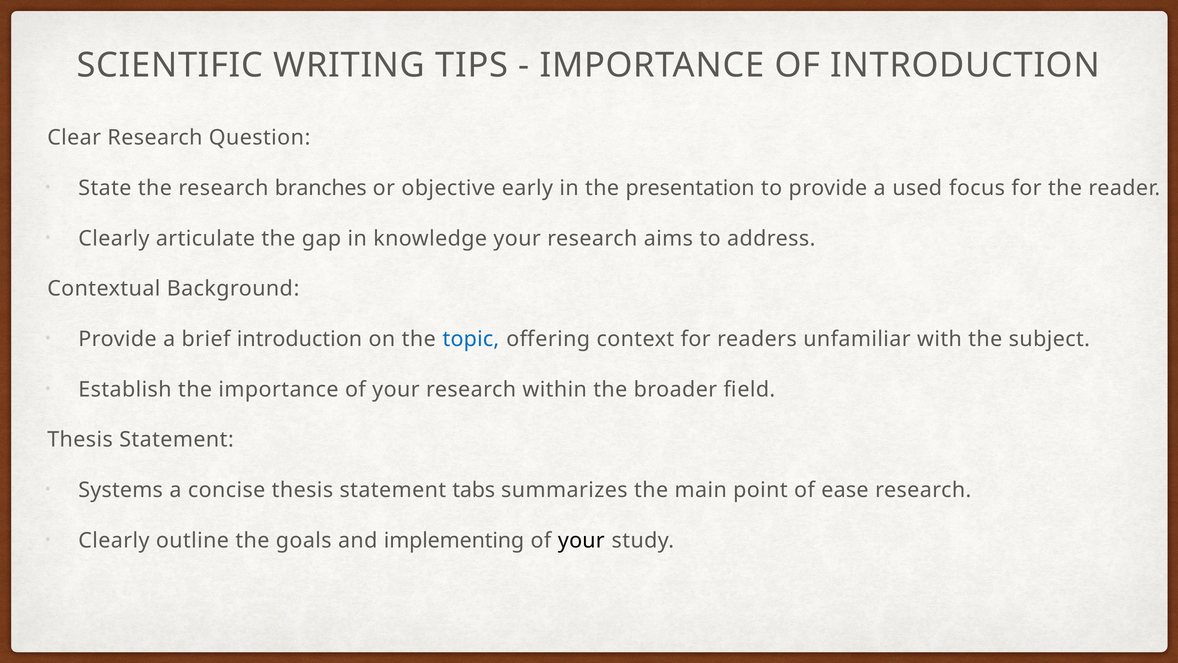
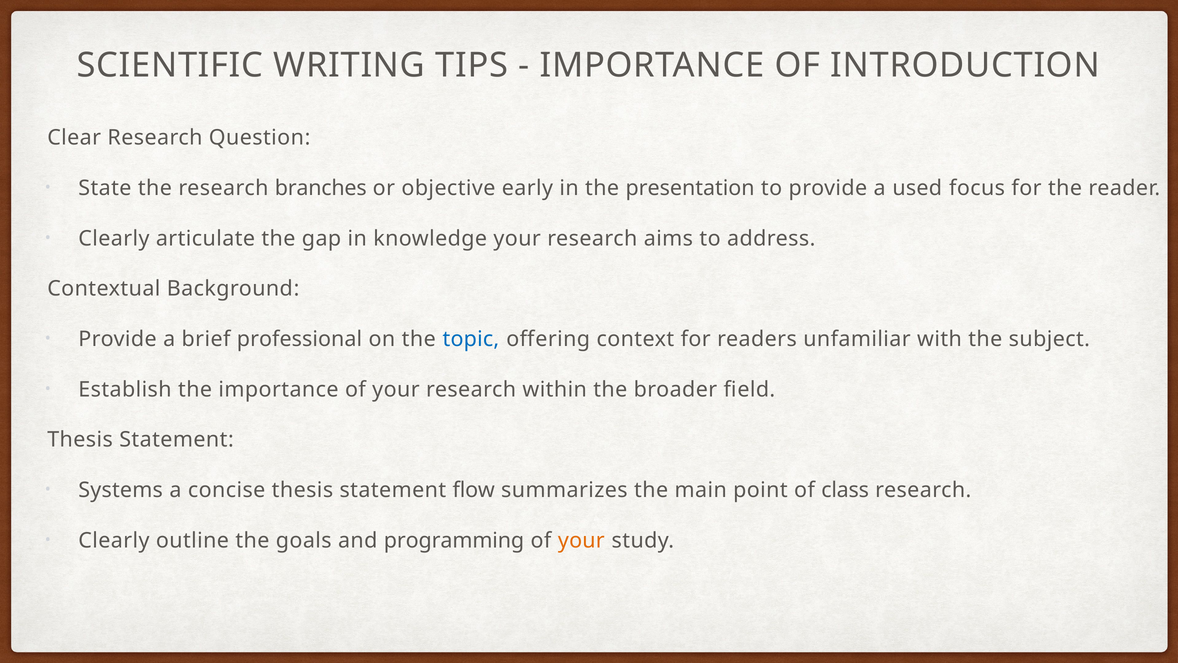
brief introduction: introduction -> professional
tabs: tabs -> flow
ease: ease -> class
implementing: implementing -> programming
your at (581, 540) colour: black -> orange
